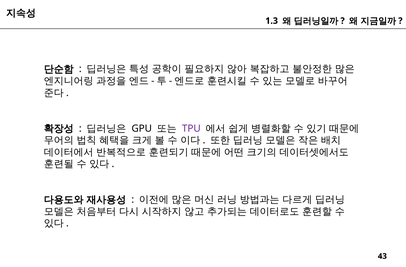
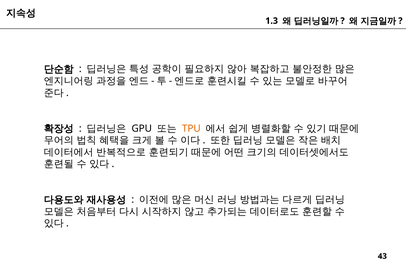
TPU colour: purple -> orange
